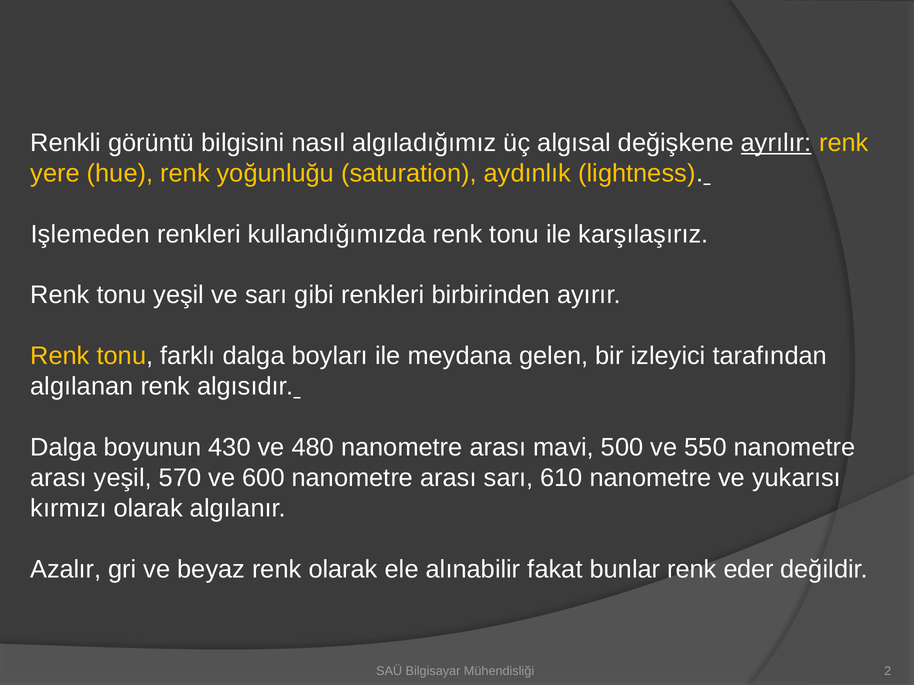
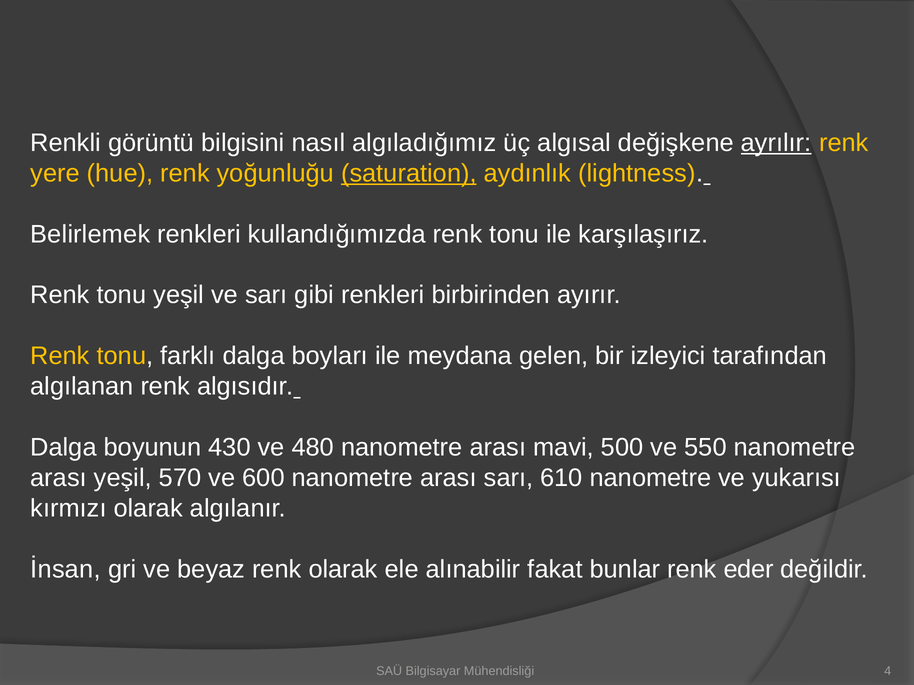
saturation underline: none -> present
Işlemeden: Işlemeden -> Belirlemek
Azalır: Azalır -> İnsan
2: 2 -> 4
